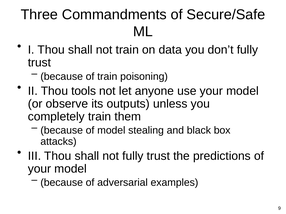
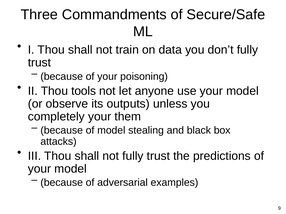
because of train: train -> your
completely train: train -> your
